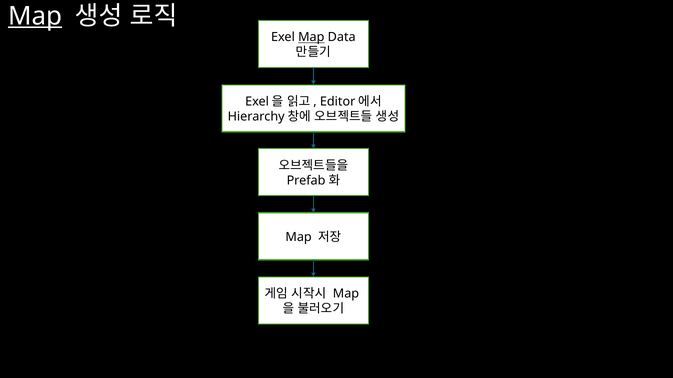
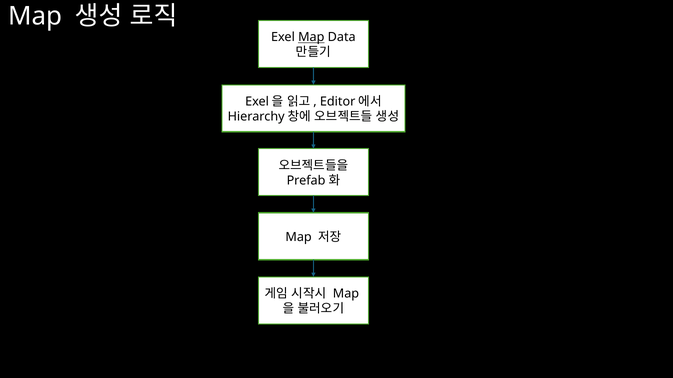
Map at (35, 16) underline: present -> none
